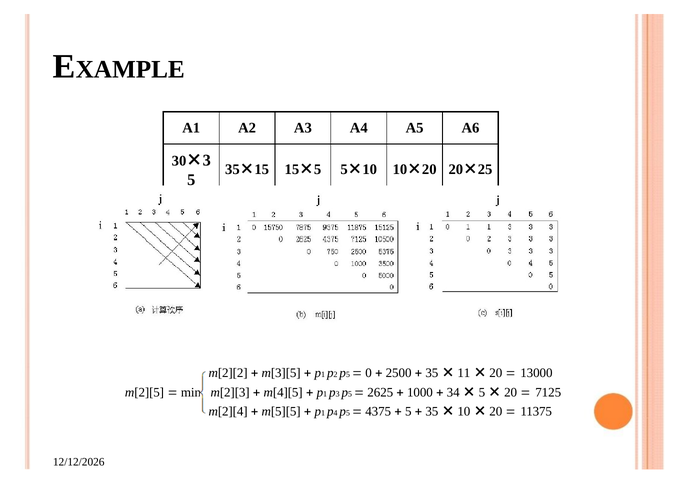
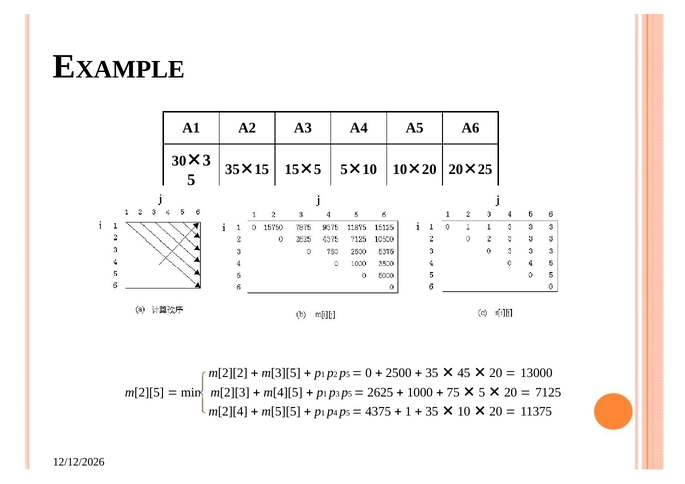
11: 11 -> 45
34: 34 -> 75
5 at (408, 412): 5 -> 1
